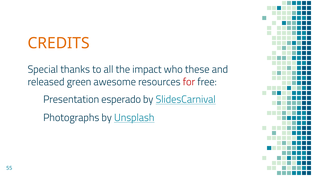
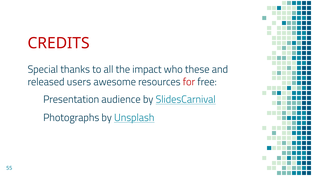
CREDITS colour: orange -> red
green: green -> users
esperado: esperado -> audience
